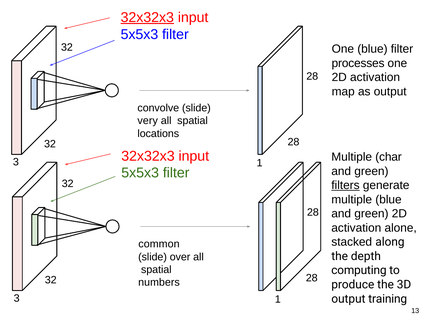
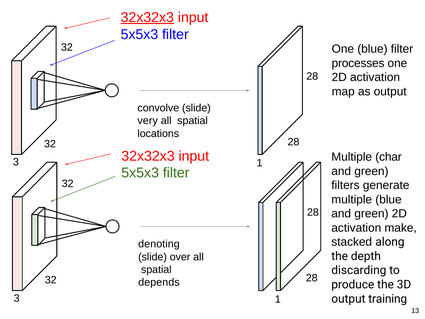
filters underline: present -> none
alone: alone -> make
common: common -> denoting
computing: computing -> discarding
numbers: numbers -> depends
